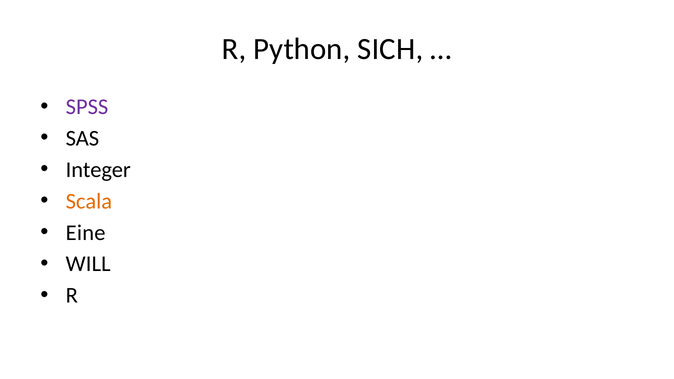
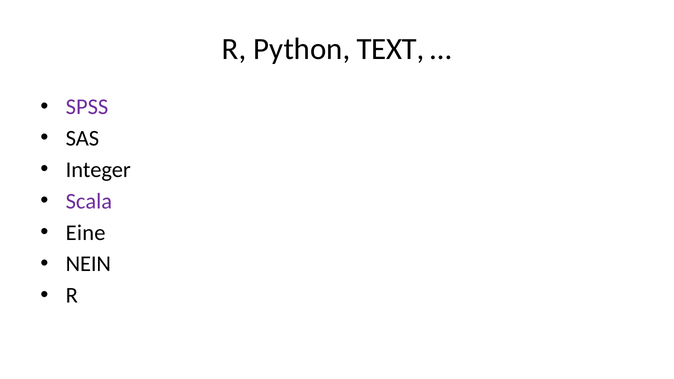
SICH: SICH -> TEXT
Scala colour: orange -> purple
WILL: WILL -> NEIN
